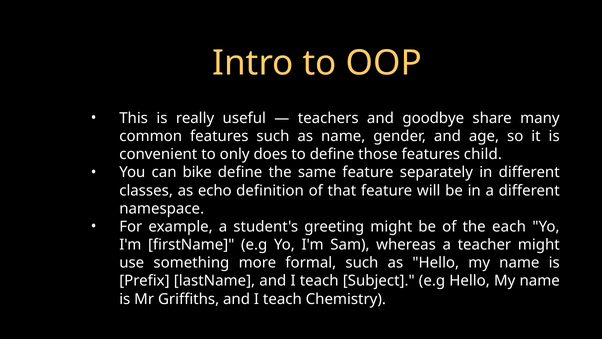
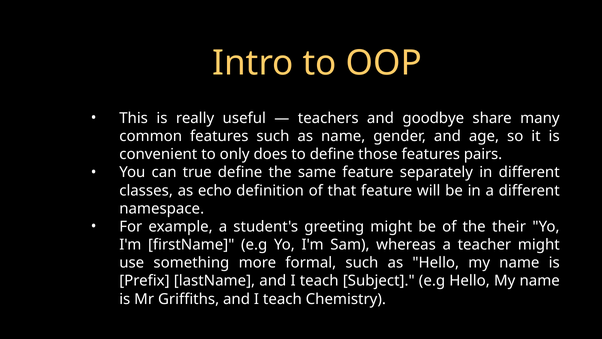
child: child -> pairs
bike: bike -> true
each: each -> their
